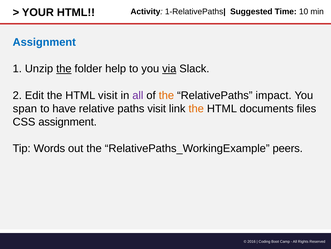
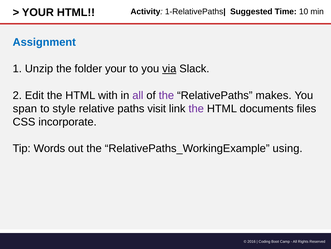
the at (64, 69) underline: present -> none
folder help: help -> your
HTML visit: visit -> with
the at (166, 95) colour: orange -> purple
impact: impact -> makes
have: have -> style
the at (196, 108) colour: orange -> purple
CSS assignment: assignment -> incorporate
peers: peers -> using
